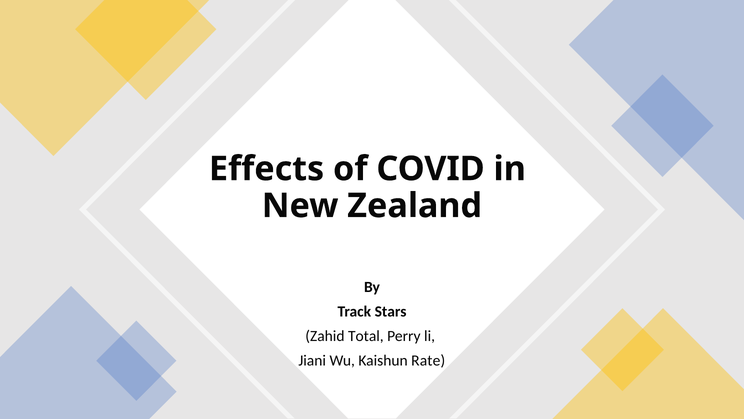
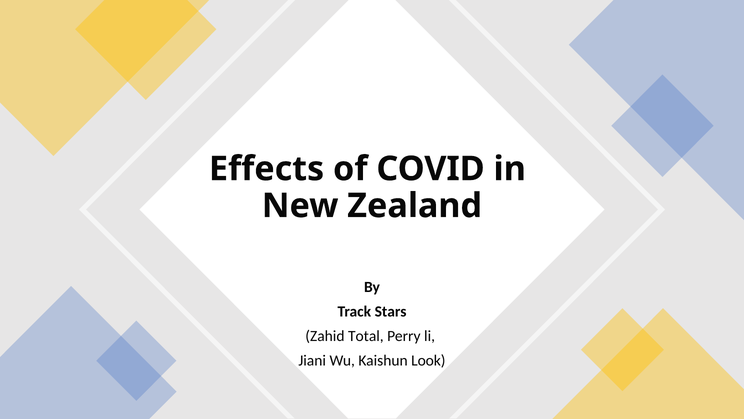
Rate: Rate -> Look
